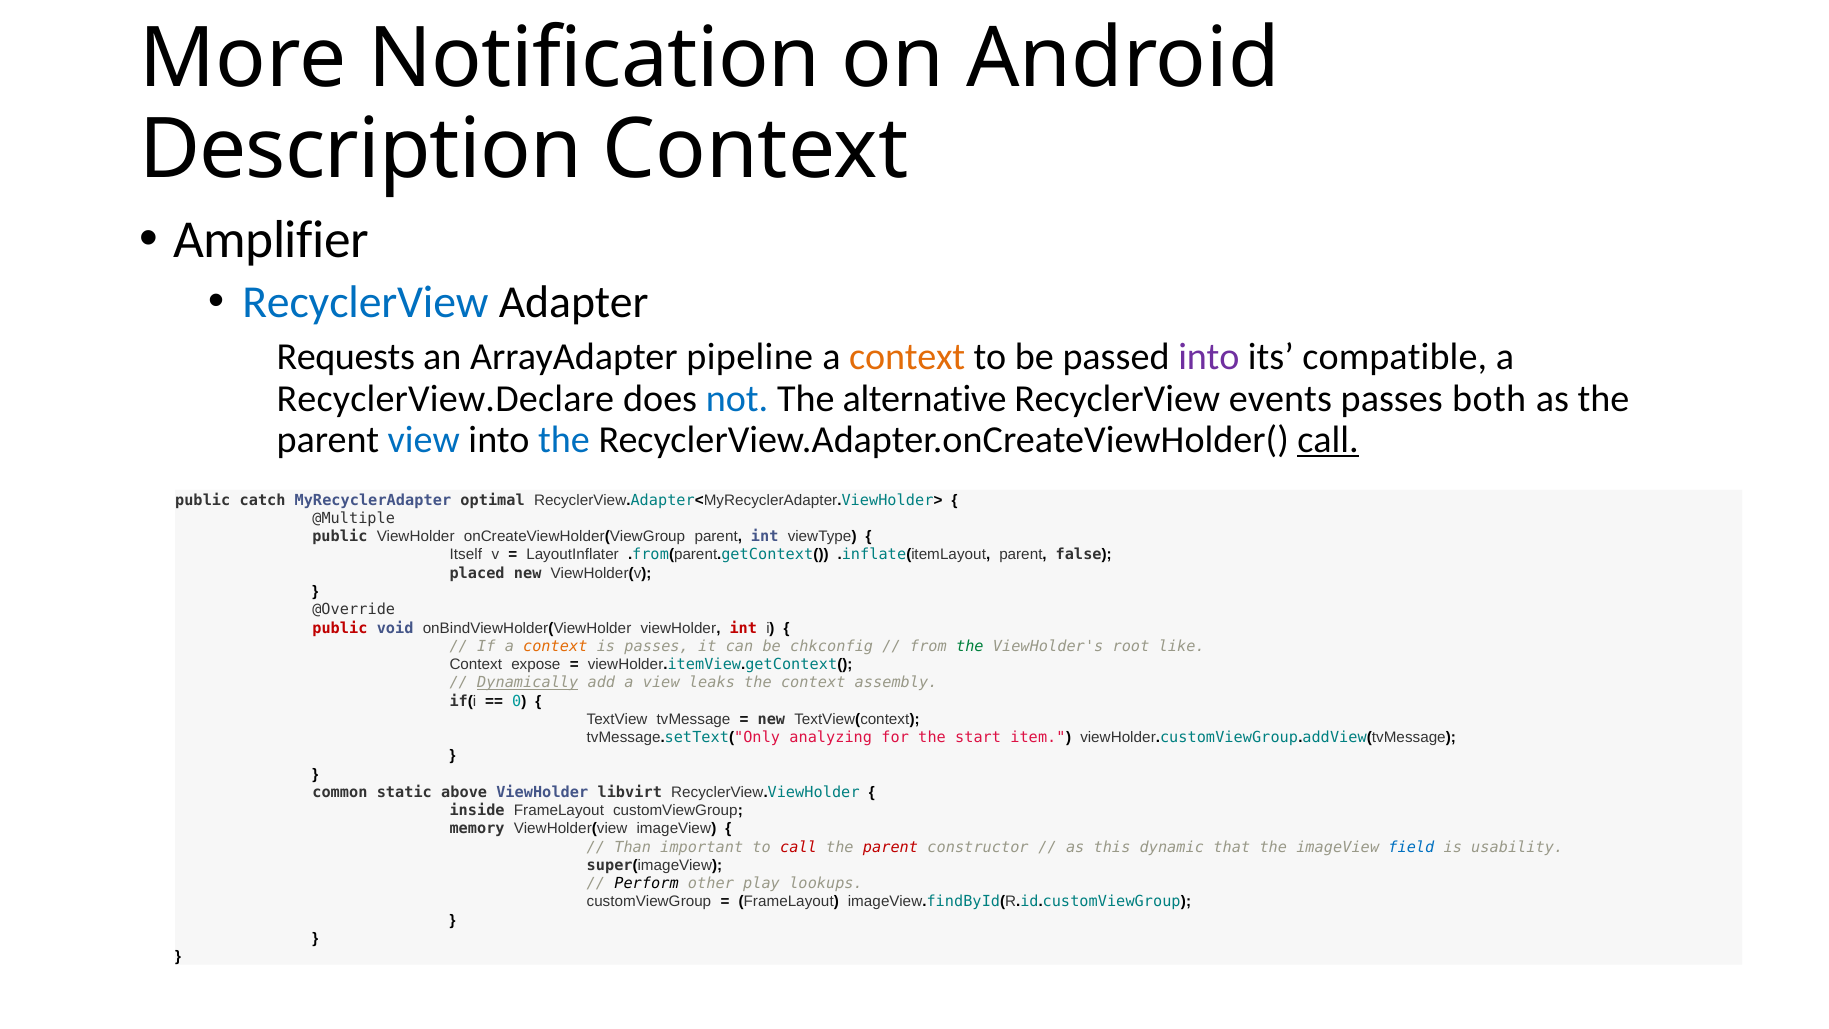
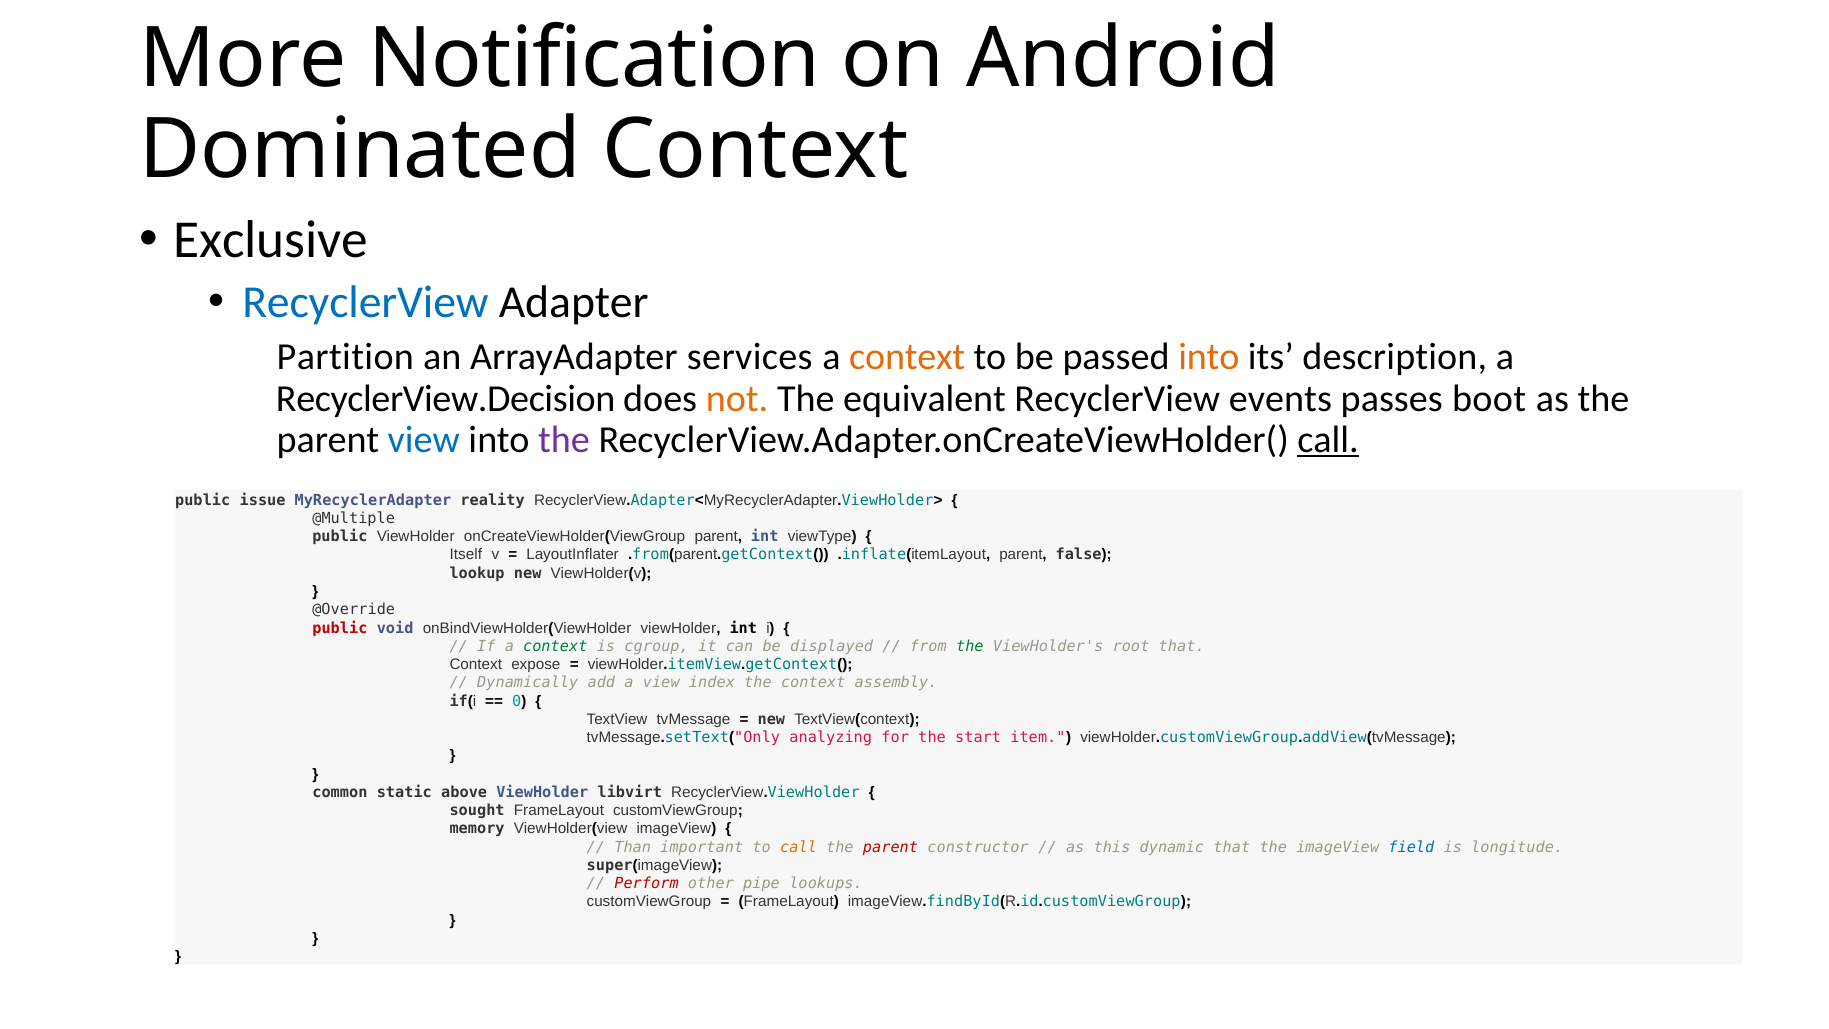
Description: Description -> Dominated
Amplifier: Amplifier -> Exclusive
Requests: Requests -> Partition
pipeline: pipeline -> services
into at (1209, 357) colour: purple -> orange
compatible: compatible -> description
RecyclerView.Declare: RecyclerView.Declare -> RecyclerView.Decision
not colour: blue -> orange
alternative: alternative -> equivalent
both: both -> boot
the at (564, 440) colour: blue -> purple
catch: catch -> issue
optimal: optimal -> reality
placed: placed -> lookup
int at (743, 628) colour: red -> black
context at (555, 646) colour: orange -> green
is passes: passes -> cgroup
chkconfig: chkconfig -> displayed
root like: like -> that
Dynamically underline: present -> none
leaks: leaks -> index
inside: inside -> sought
call at (799, 847) colour: red -> orange
usability: usability -> longitude
Perform colour: black -> red
play: play -> pipe
